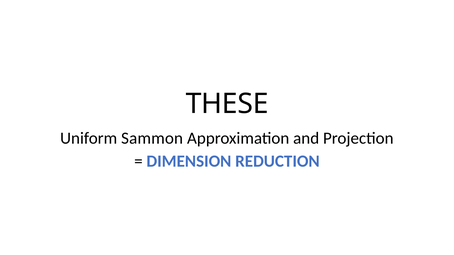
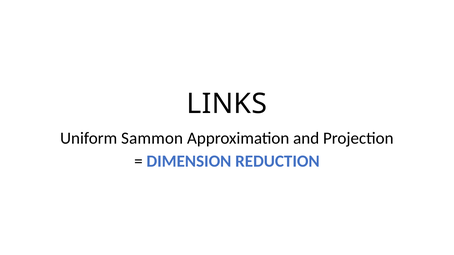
THESE: THESE -> LINKS
